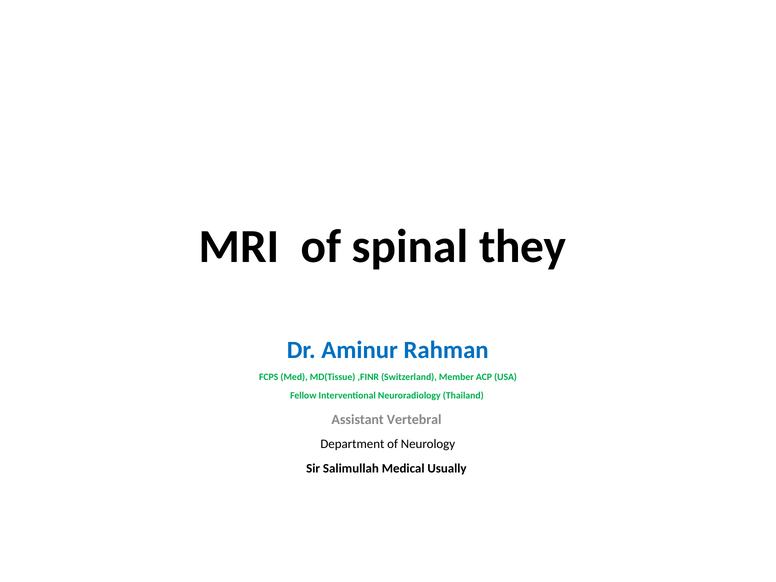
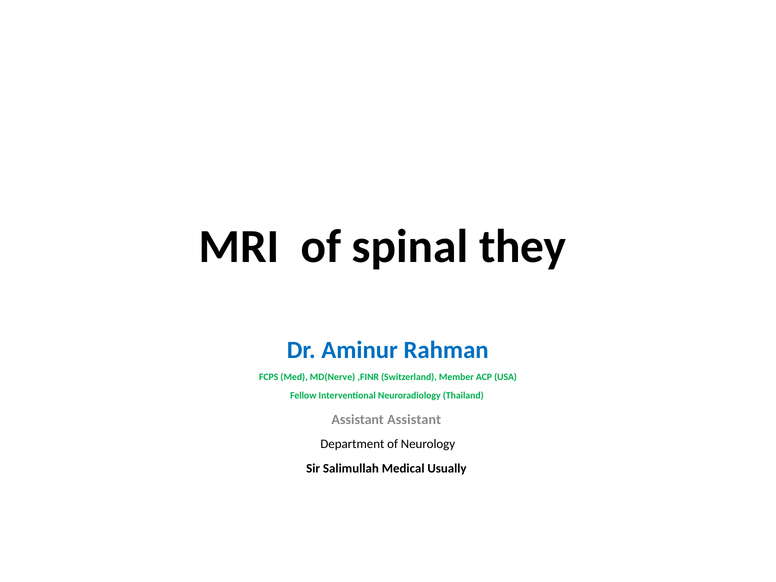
MD(Tissue: MD(Tissue -> MD(Nerve
Assistant Vertebral: Vertebral -> Assistant
